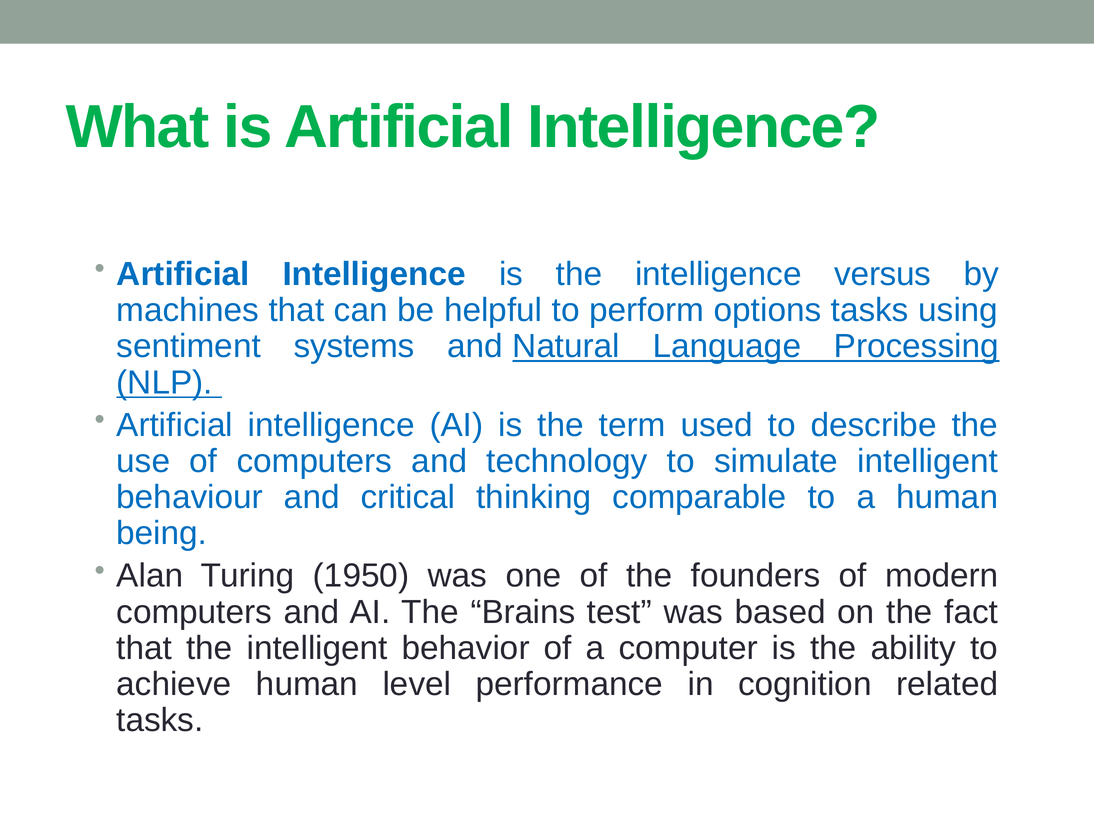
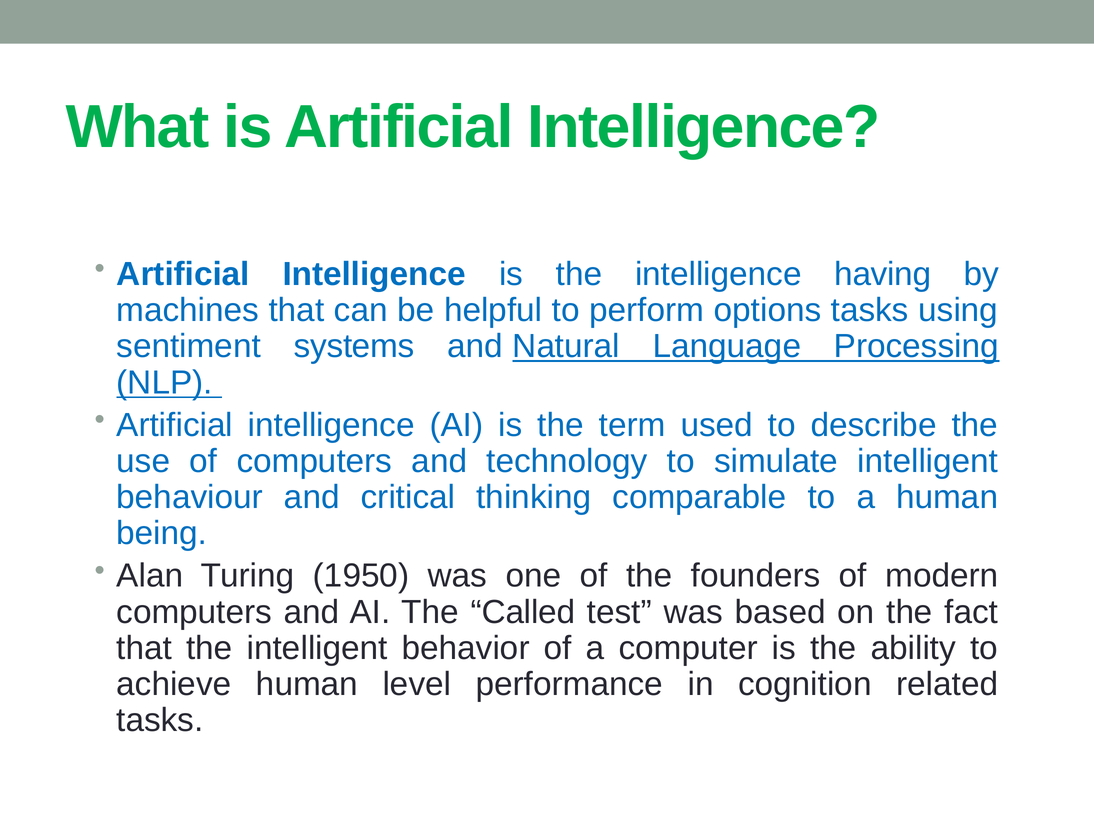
versus: versus -> having
Brains: Brains -> Called
